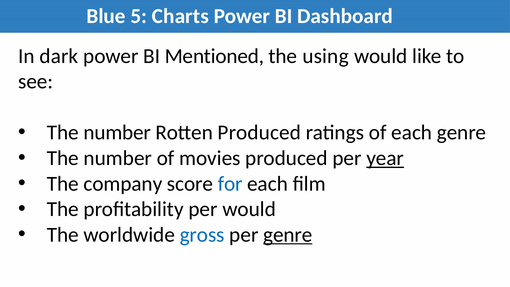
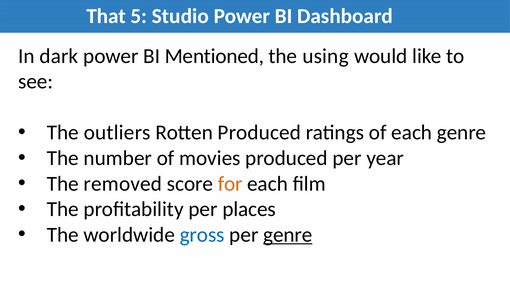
Blue: Blue -> That
Charts: Charts -> Studio
number at (117, 133): number -> outliers
year underline: present -> none
company: company -> removed
for colour: blue -> orange
per would: would -> places
